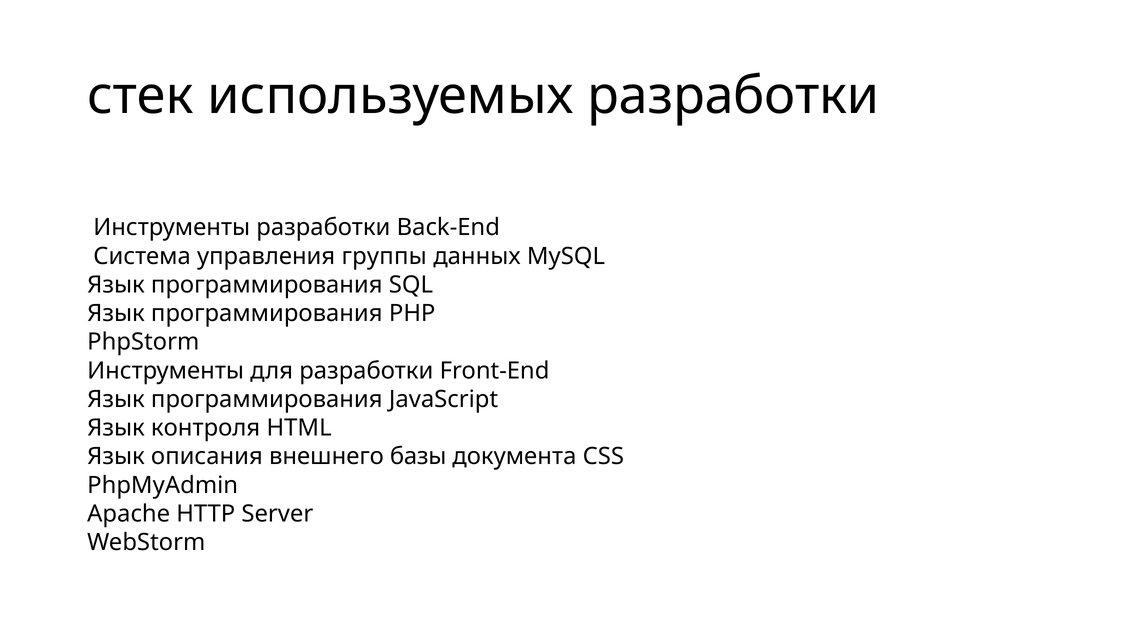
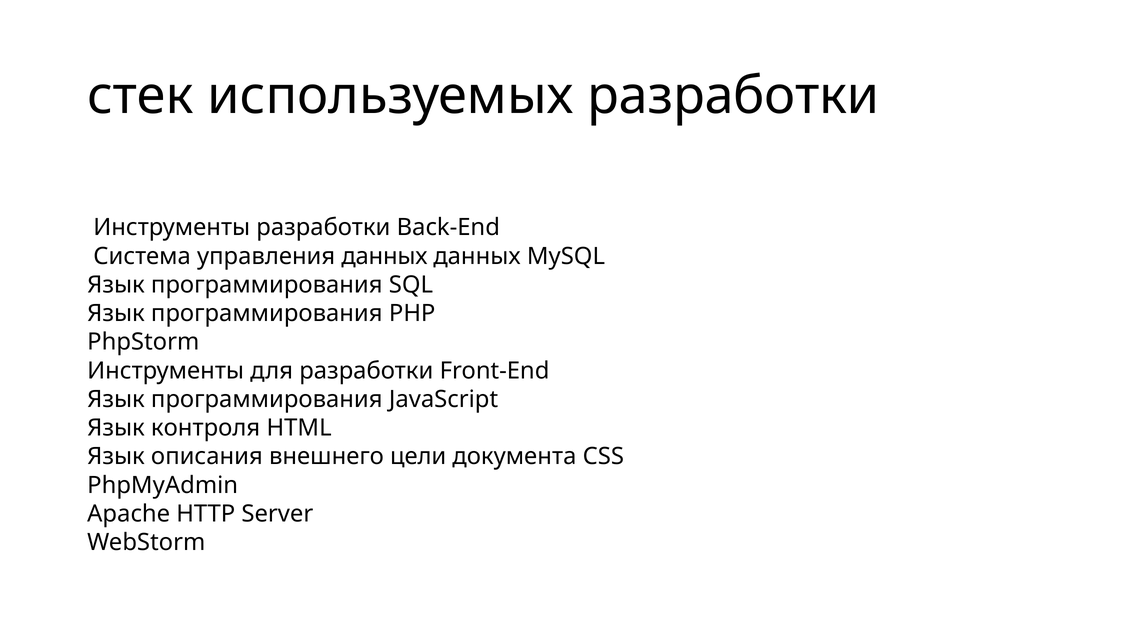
управления группы: группы -> данных
базы: базы -> цели
